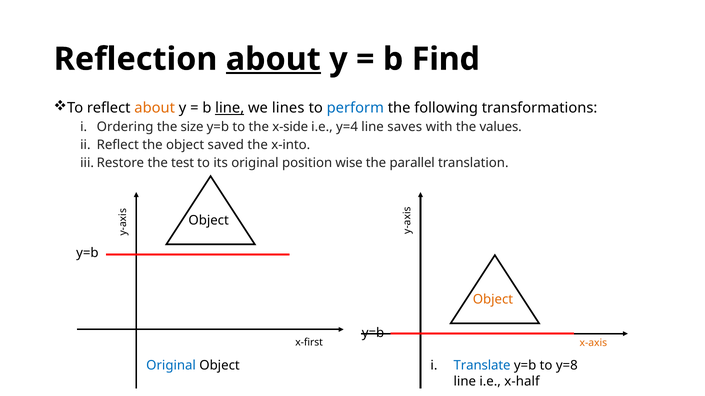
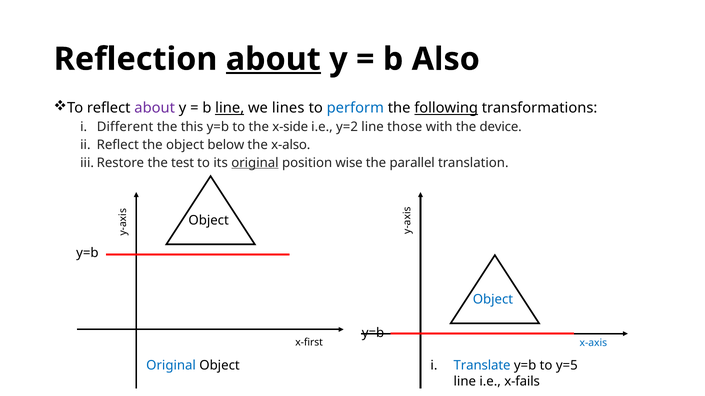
Find: Find -> Also
about at (155, 108) colour: orange -> purple
following underline: none -> present
Ordering: Ordering -> Different
size: size -> this
y=4: y=4 -> y=2
saves: saves -> those
values: values -> device
saved: saved -> below
x-into: x-into -> x-also
original at (255, 163) underline: none -> present
Object at (493, 300) colour: orange -> blue
x-axis colour: orange -> blue
y=8: y=8 -> y=5
x-half: x-half -> x-fails
